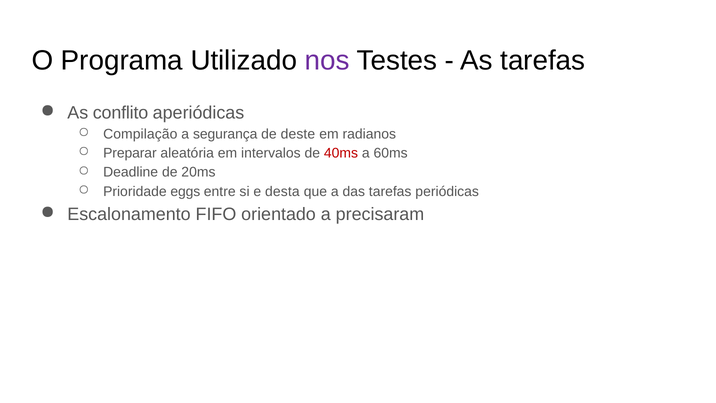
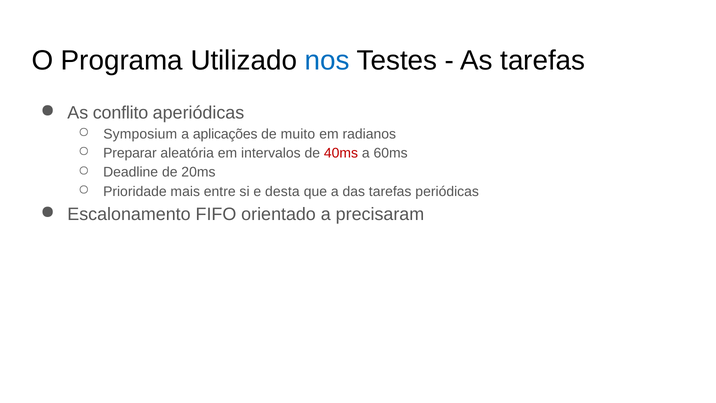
nos colour: purple -> blue
Compilação: Compilação -> Symposium
segurança: segurança -> aplicações
deste: deste -> muito
eggs: eggs -> mais
